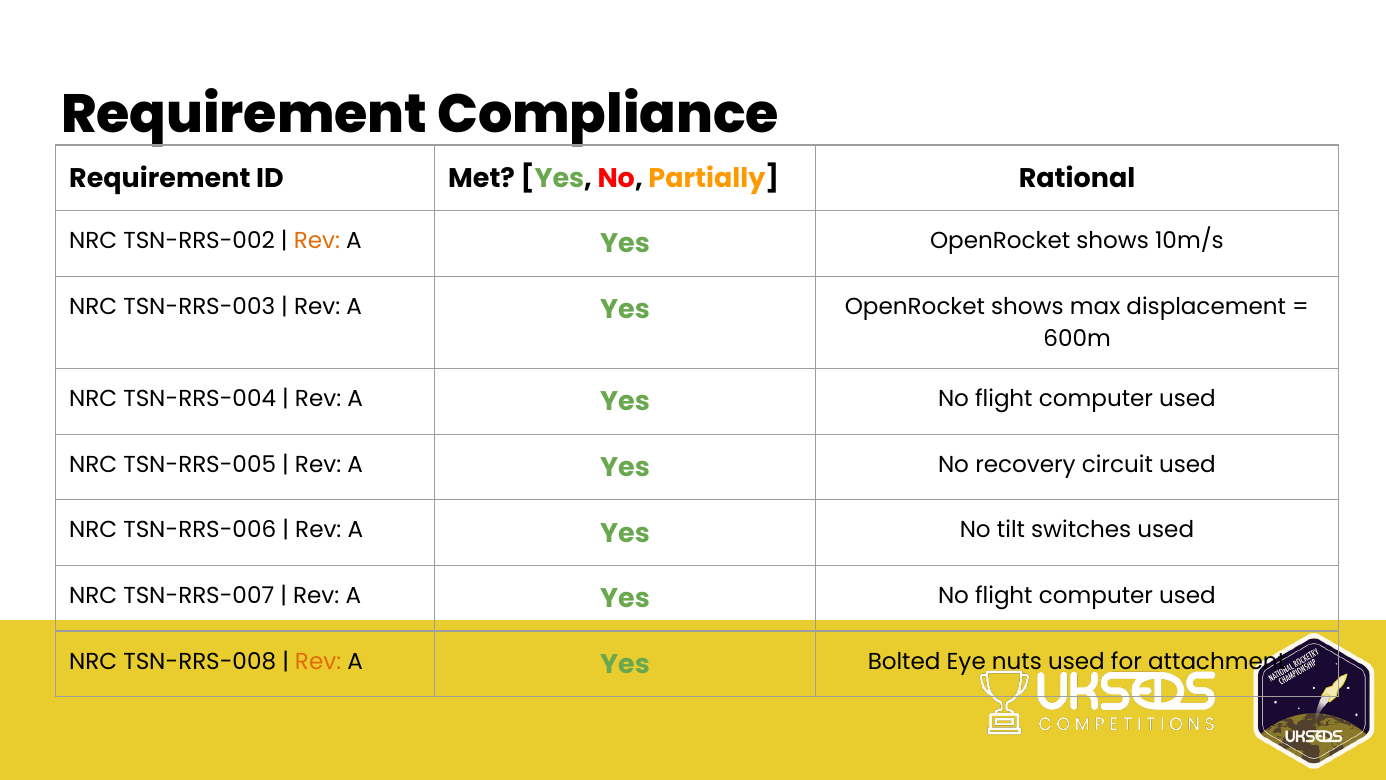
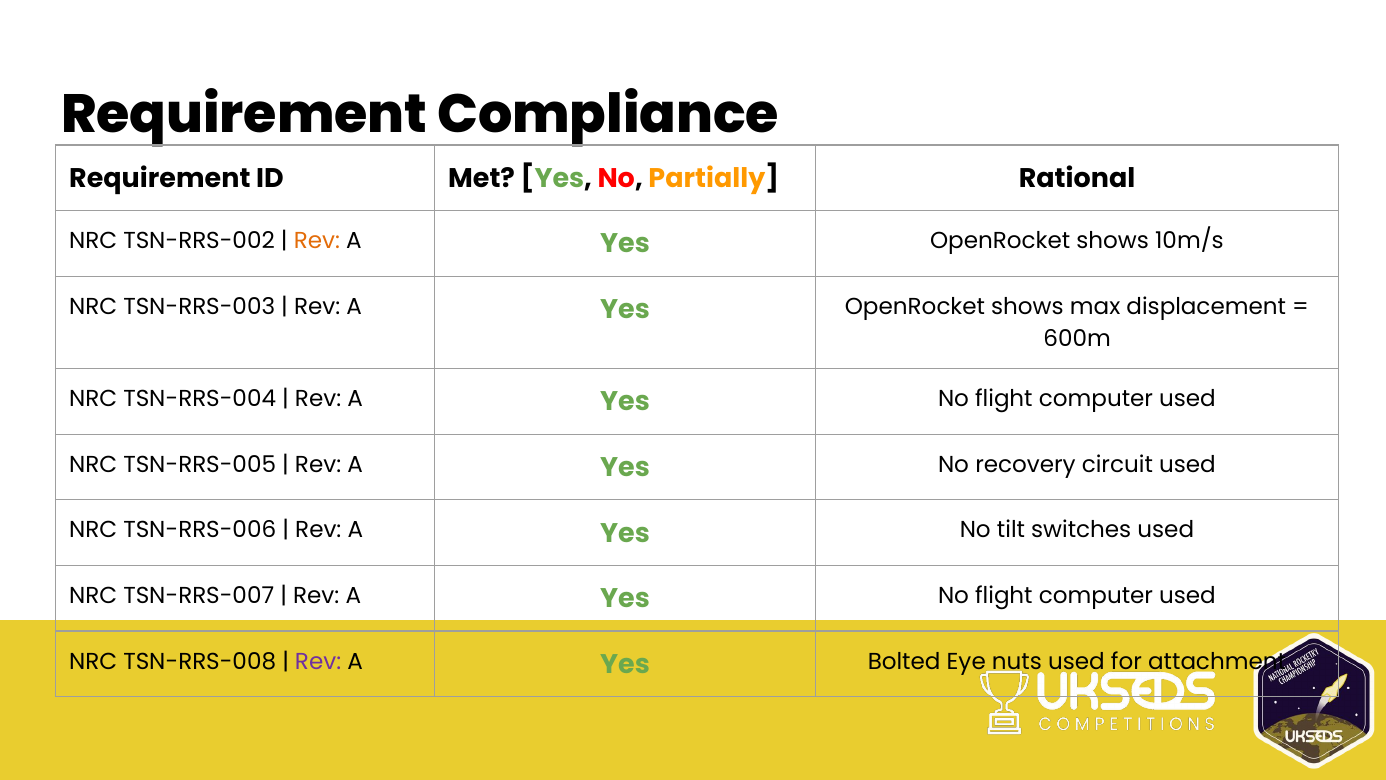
Rev at (318, 661) colour: orange -> purple
